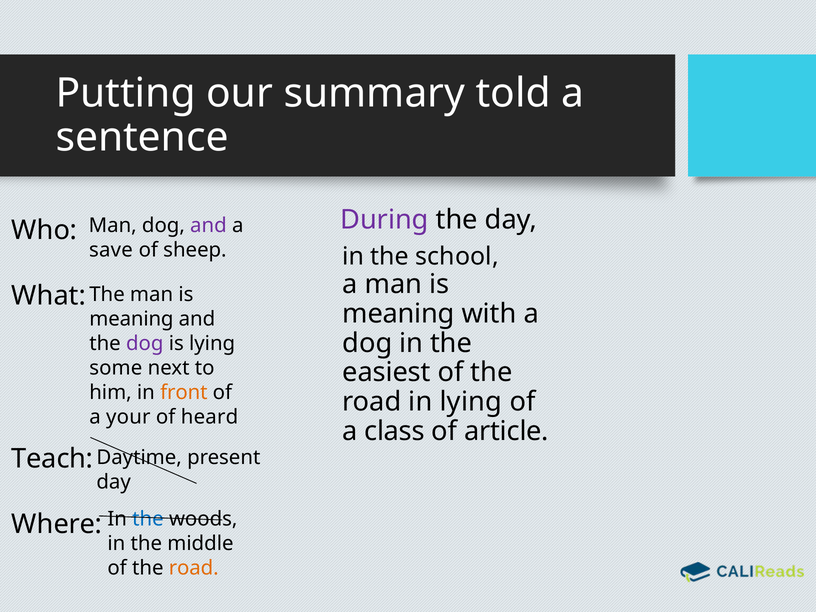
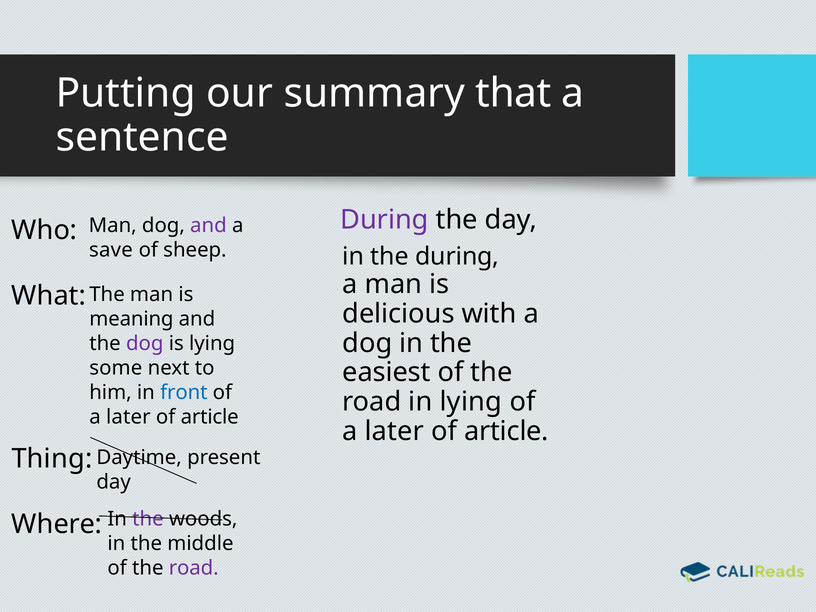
told: told -> that
the school: school -> during
meaning at (399, 314): meaning -> delicious
front colour: orange -> blue
your at (128, 417): your -> later
heard at (210, 417): heard -> article
class at (395, 431): class -> later
Teach: Teach -> Thing
the at (148, 519) colour: blue -> purple
road at (194, 568) colour: orange -> purple
